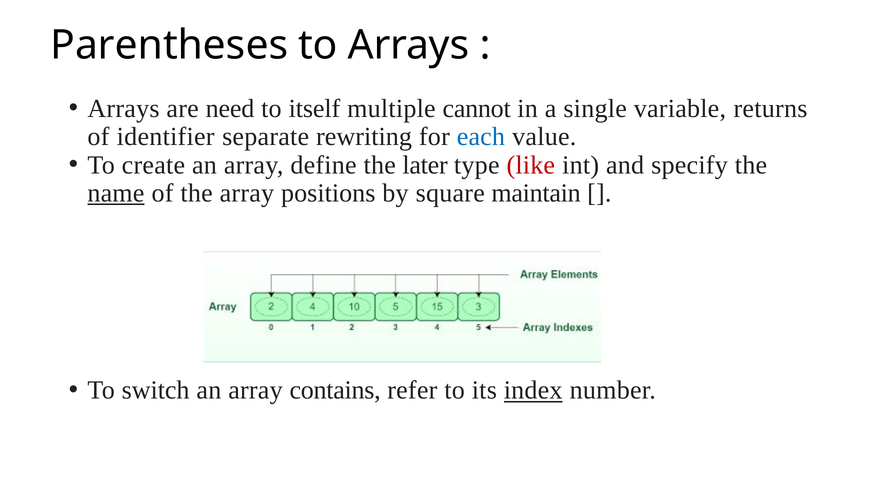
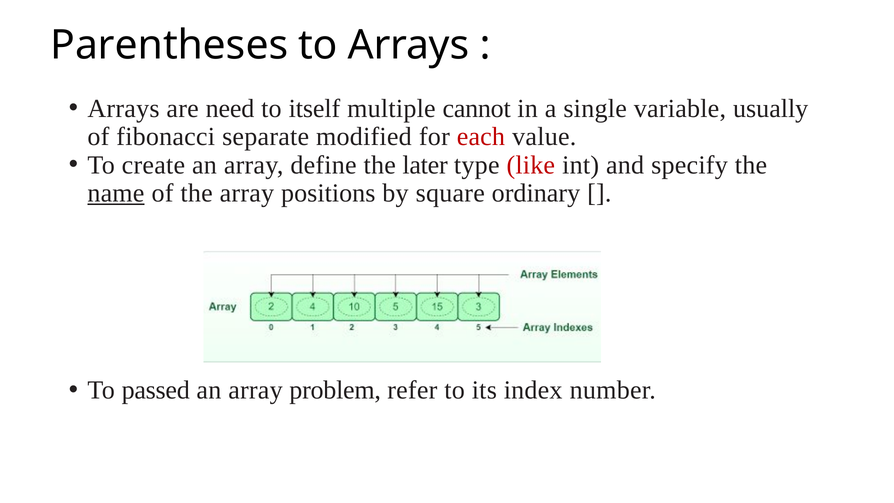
returns: returns -> usually
identifier: identifier -> fibonacci
rewriting: rewriting -> modified
each colour: blue -> red
maintain: maintain -> ordinary
switch: switch -> passed
contains: contains -> problem
index underline: present -> none
